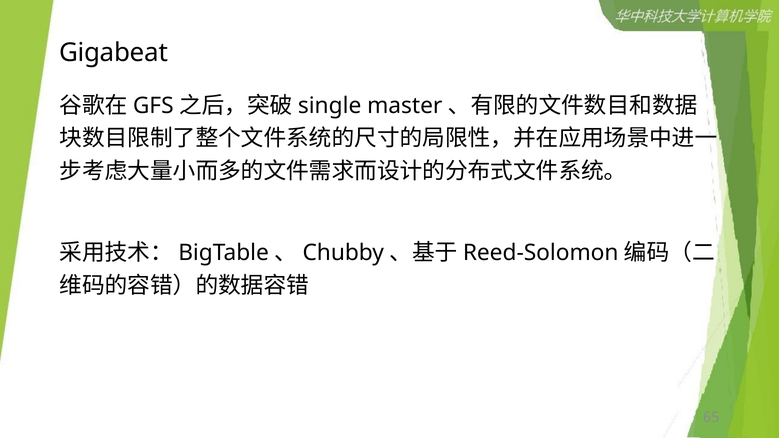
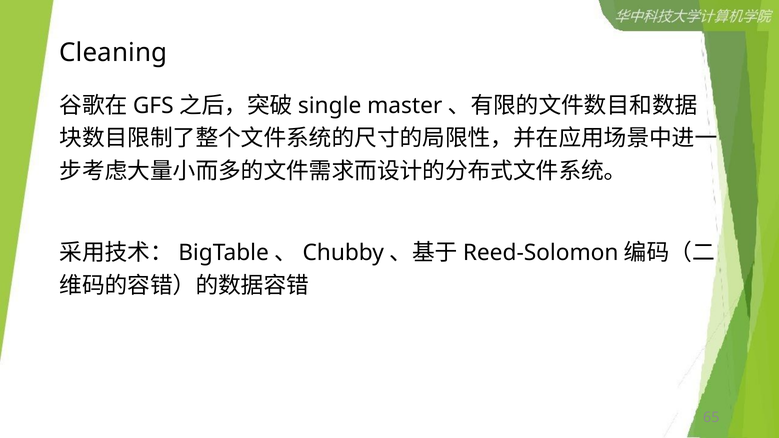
Gigabeat: Gigabeat -> Cleaning
